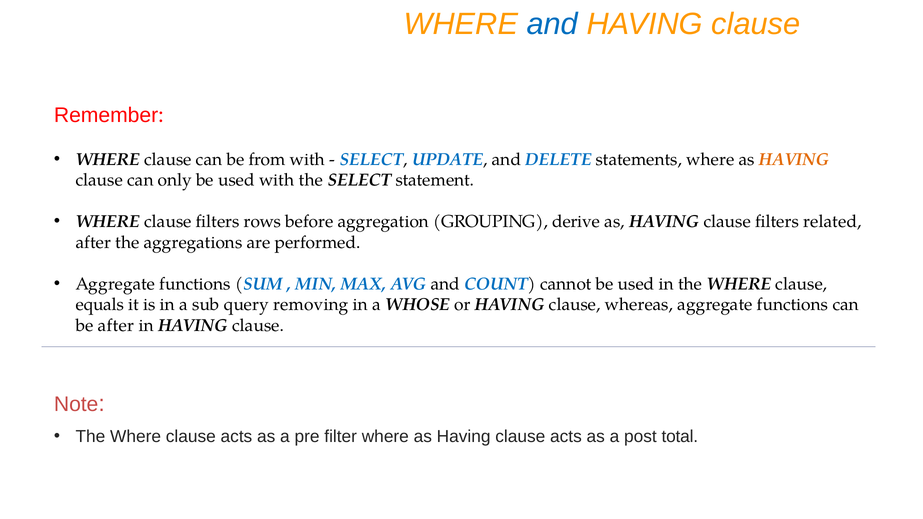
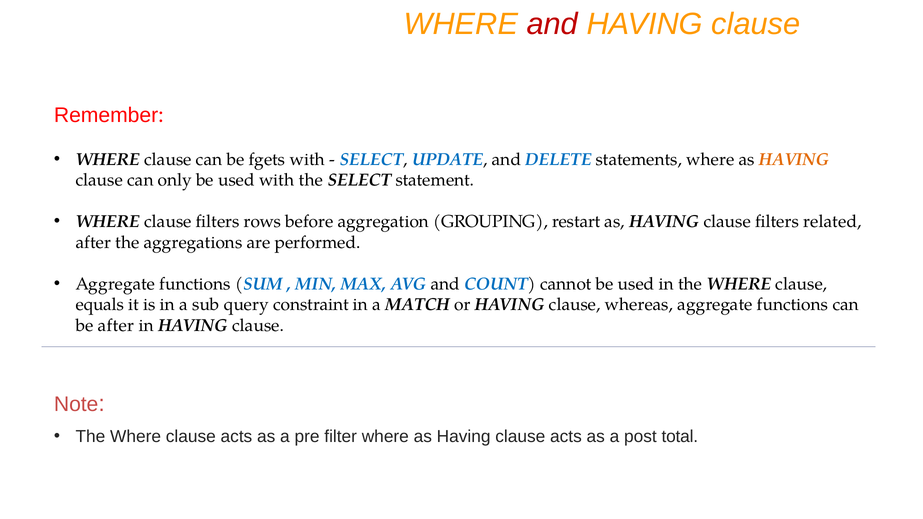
and at (552, 24) colour: blue -> red
from: from -> fgets
derive: derive -> restart
removing: removing -> constraint
WHOSE: WHOSE -> MATCH
